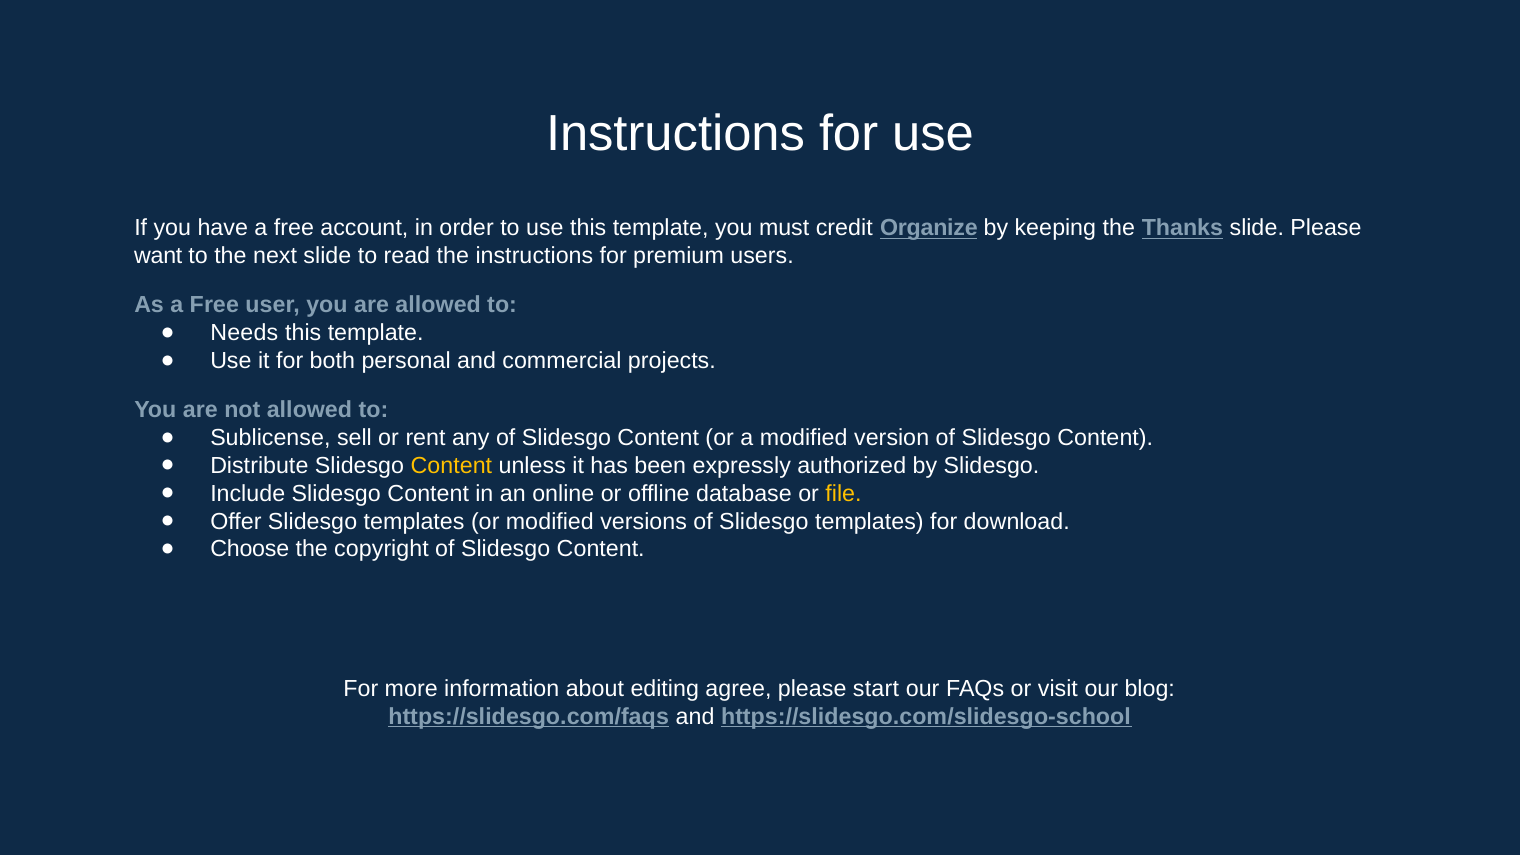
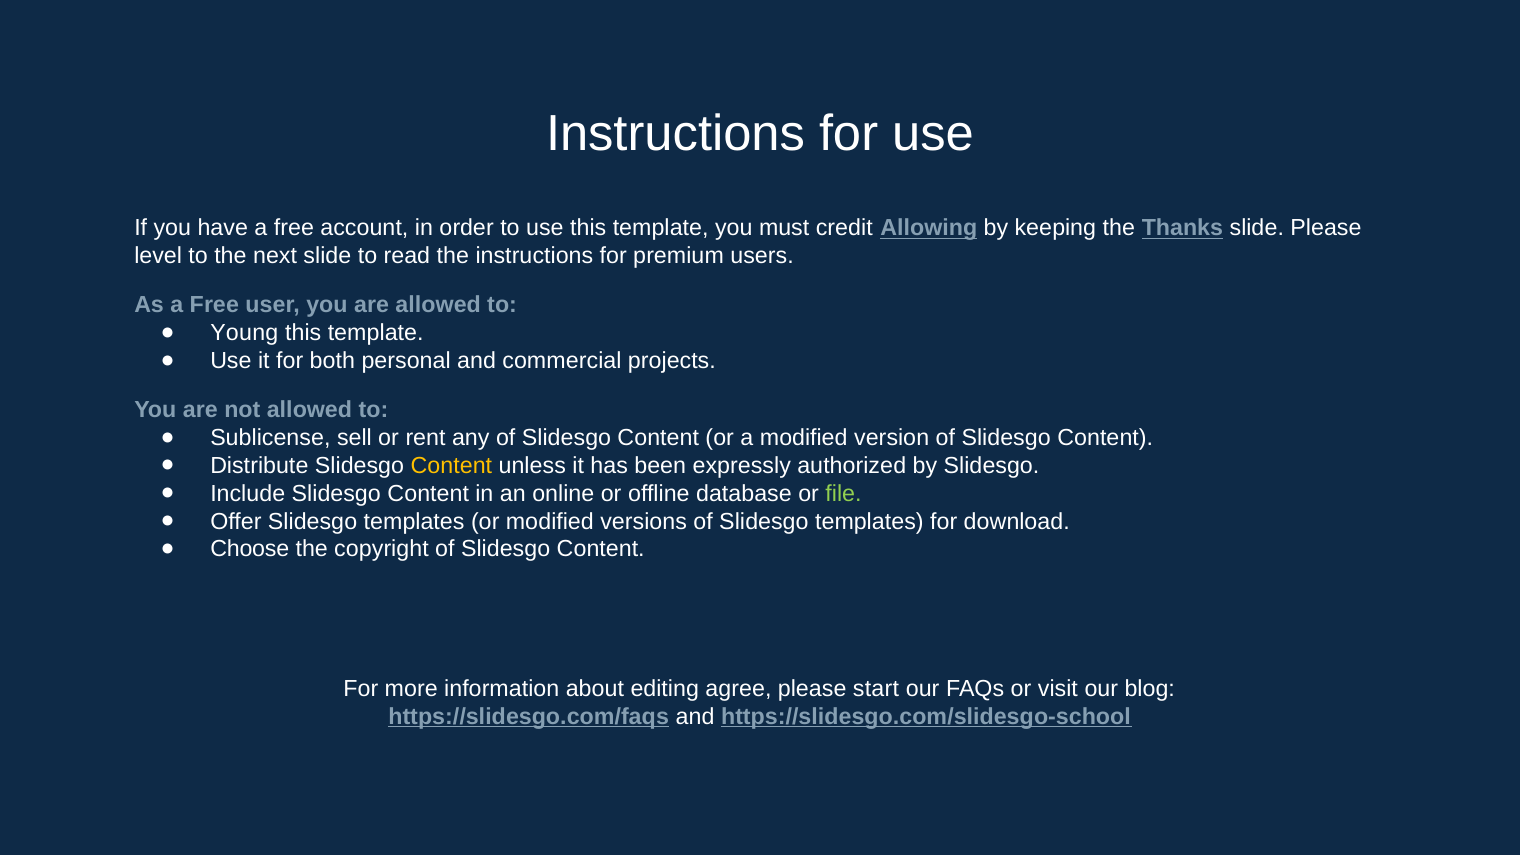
Organize: Organize -> Allowing
want: want -> level
Needs: Needs -> Young
file colour: yellow -> light green
